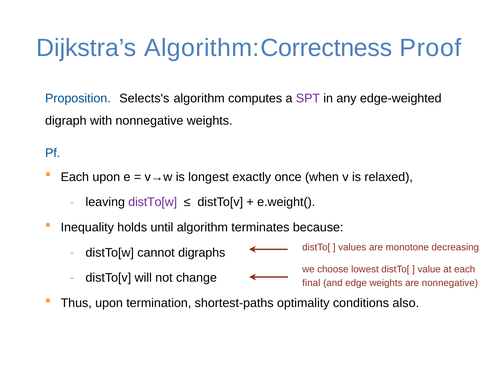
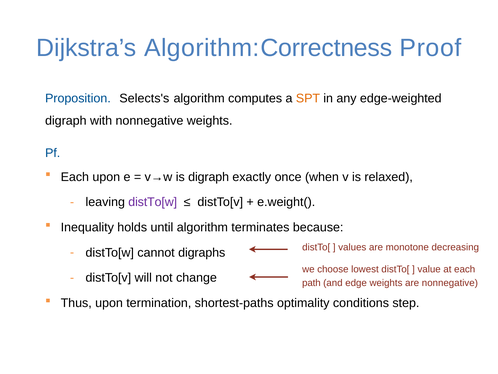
SPT colour: purple -> orange
is longest: longest -> digraph
final: final -> path
also: also -> step
